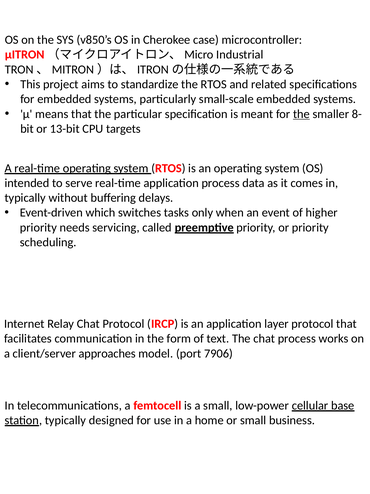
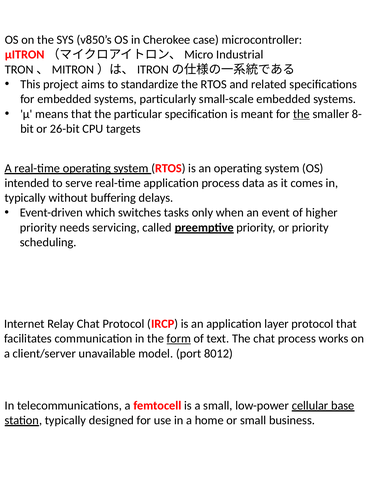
13-bit: 13-bit -> 26-bit
form underline: none -> present
approaches: approaches -> unavailable
7906: 7906 -> 8012
